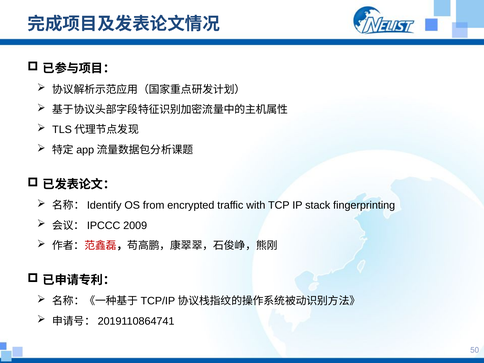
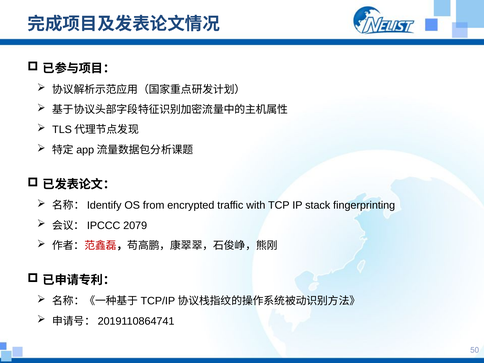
2009: 2009 -> 2079
